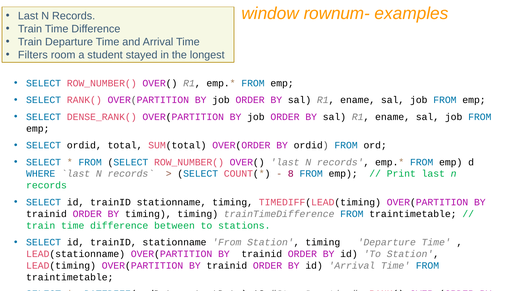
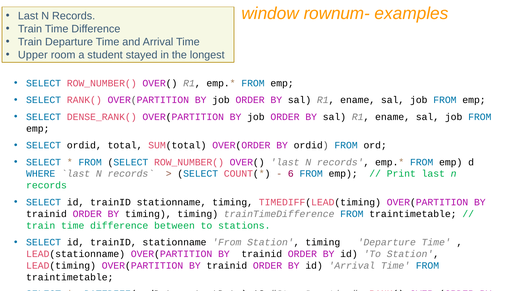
Filters: Filters -> Upper
8: 8 -> 6
